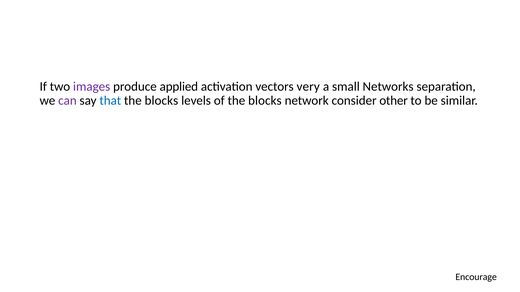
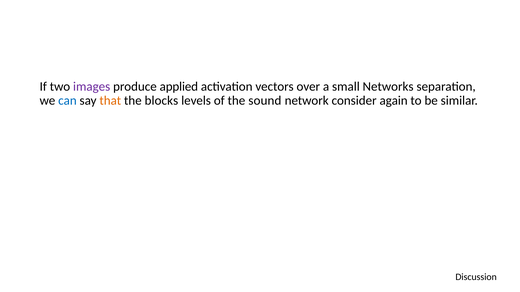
very: very -> over
can colour: purple -> blue
that colour: blue -> orange
of the blocks: blocks -> sound
other: other -> again
Encourage: Encourage -> Discussion
